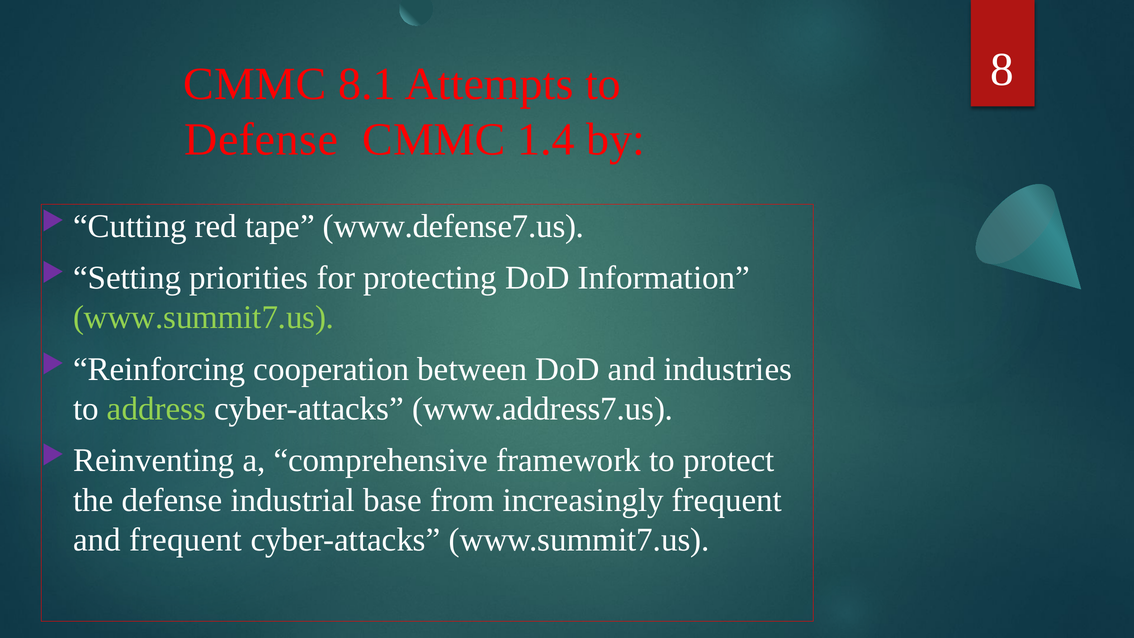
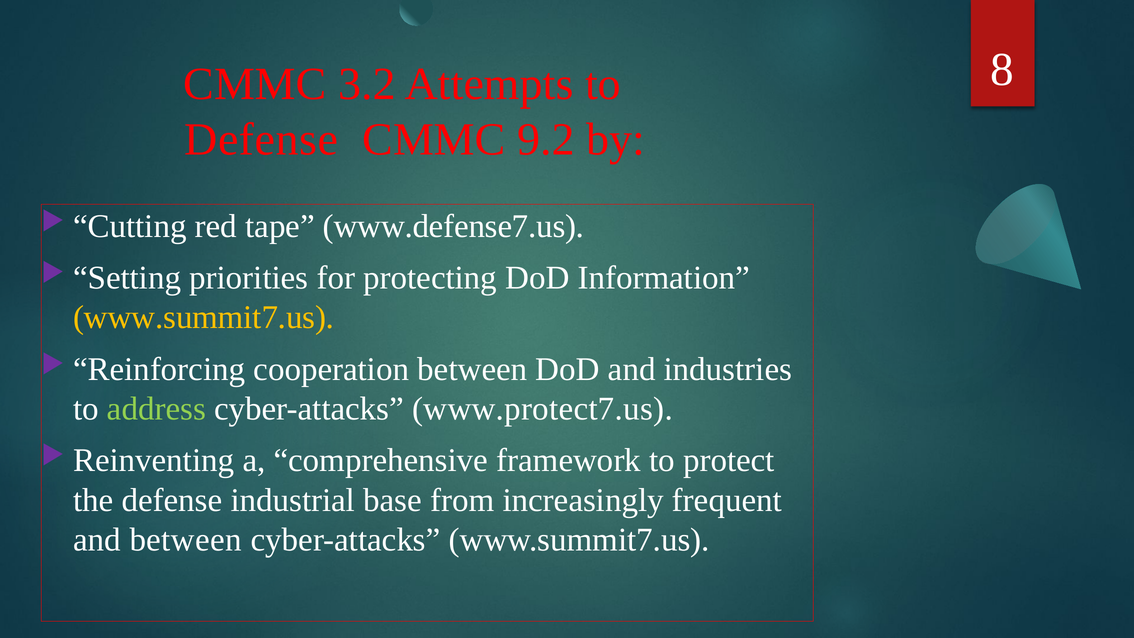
8.1: 8.1 -> 3.2
1.4: 1.4 -> 9.2
www.summit7.us at (204, 317) colour: light green -> yellow
www.address7.us: www.address7.us -> www.protect7.us
and frequent: frequent -> between
